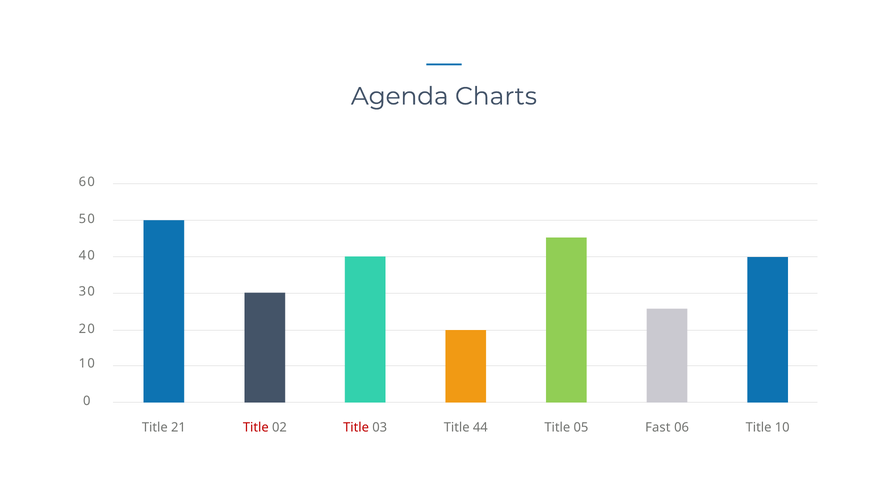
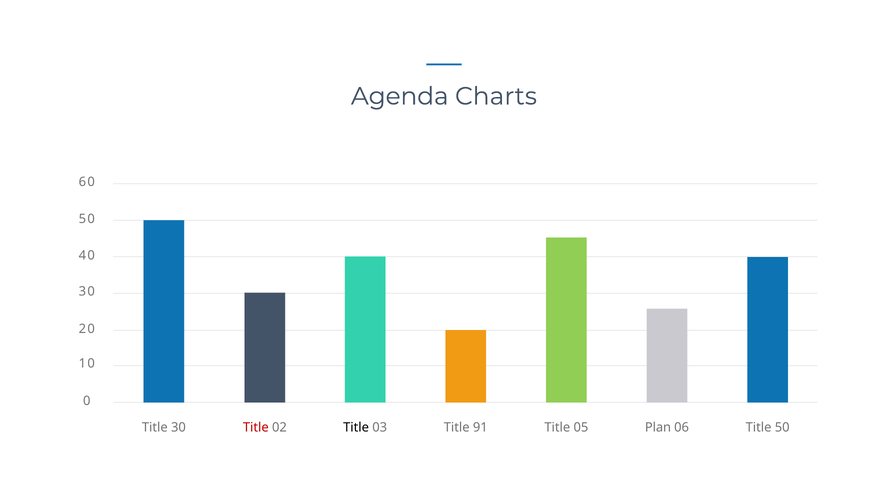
Title 21: 21 -> 30
Title at (356, 427) colour: red -> black
44: 44 -> 91
Fast: Fast -> Plan
Title 10: 10 -> 50
